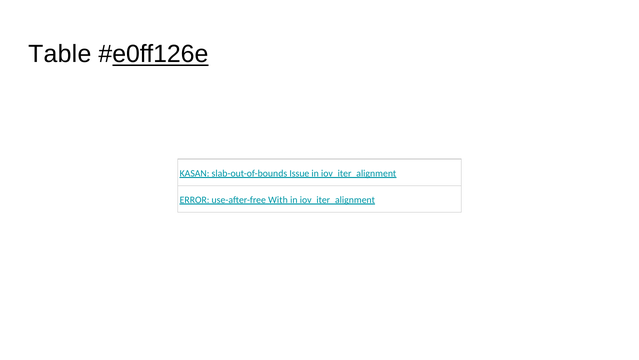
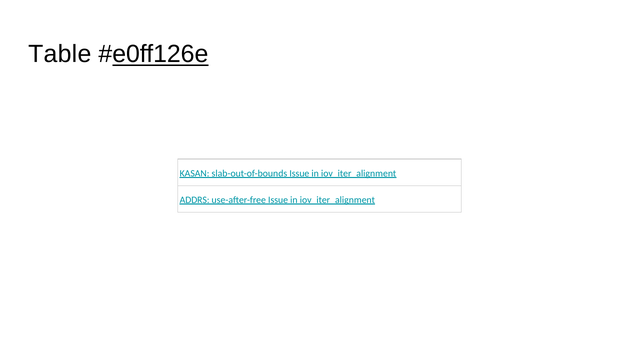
ERROR: ERROR -> ADDRS
use-after-free With: With -> Issue
